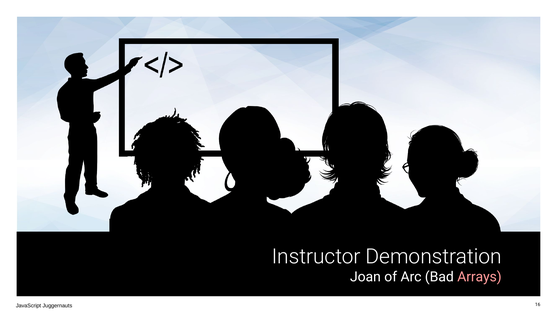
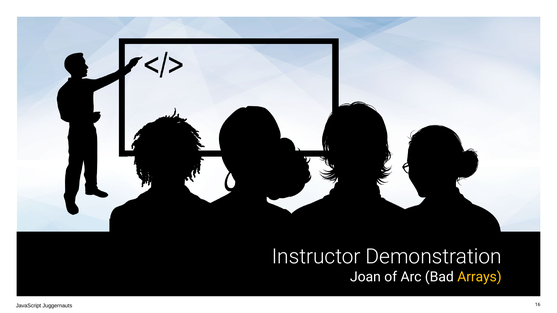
Arrays colour: pink -> yellow
